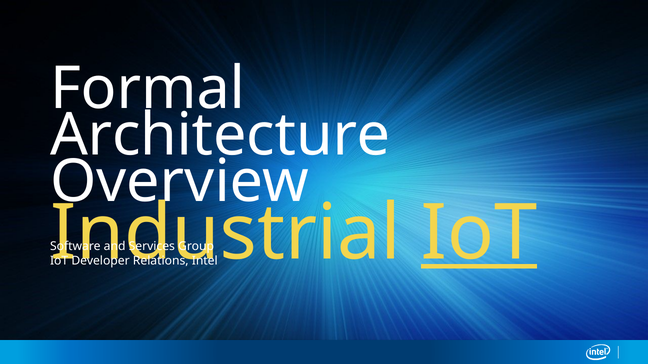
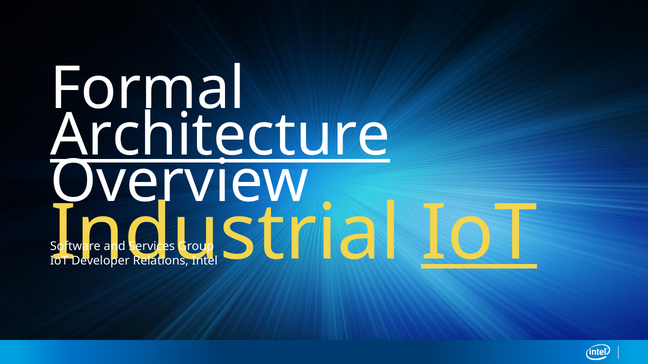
Architecture underline: none -> present
